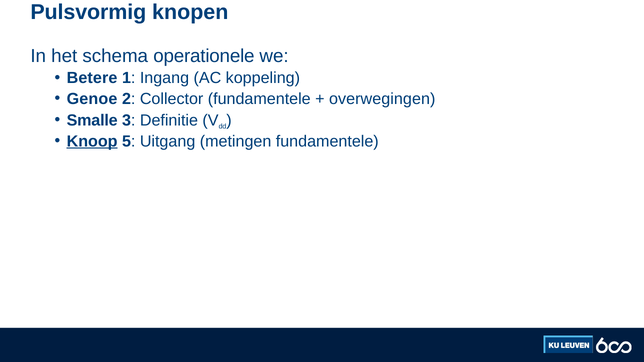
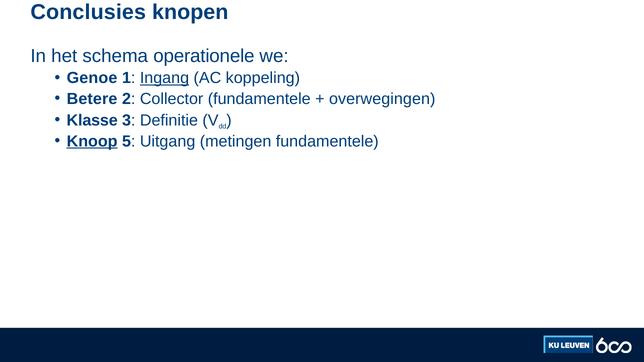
Pulsvormig: Pulsvormig -> Conclusies
Betere: Betere -> Genoe
Ingang underline: none -> present
Genoe: Genoe -> Betere
Smalle: Smalle -> Klasse
